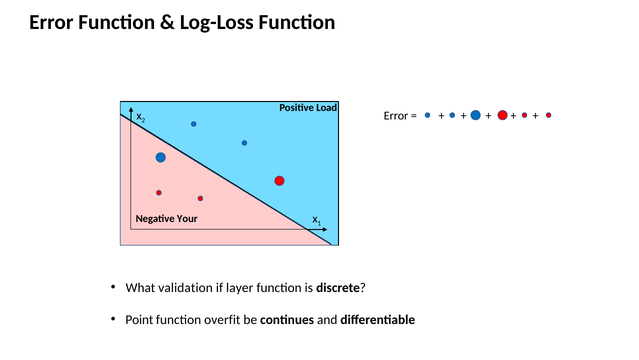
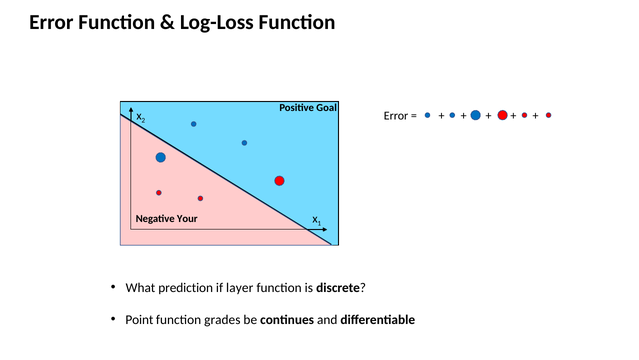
Load: Load -> Goal
validation: validation -> prediction
overfit: overfit -> grades
